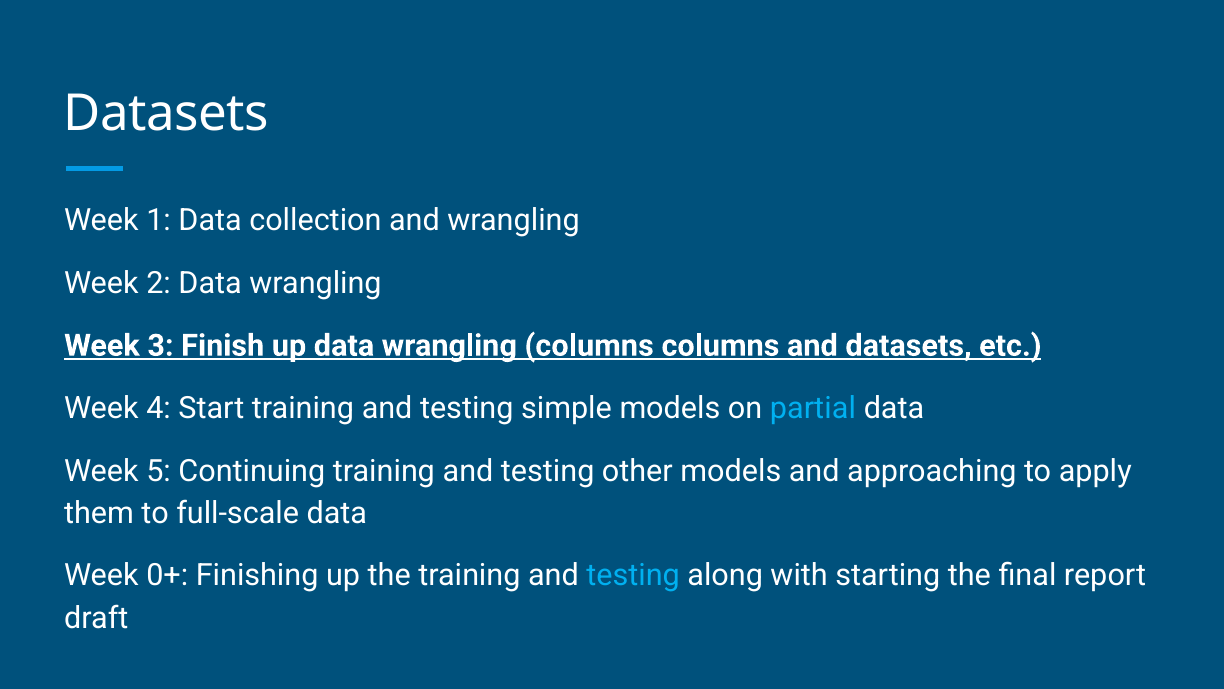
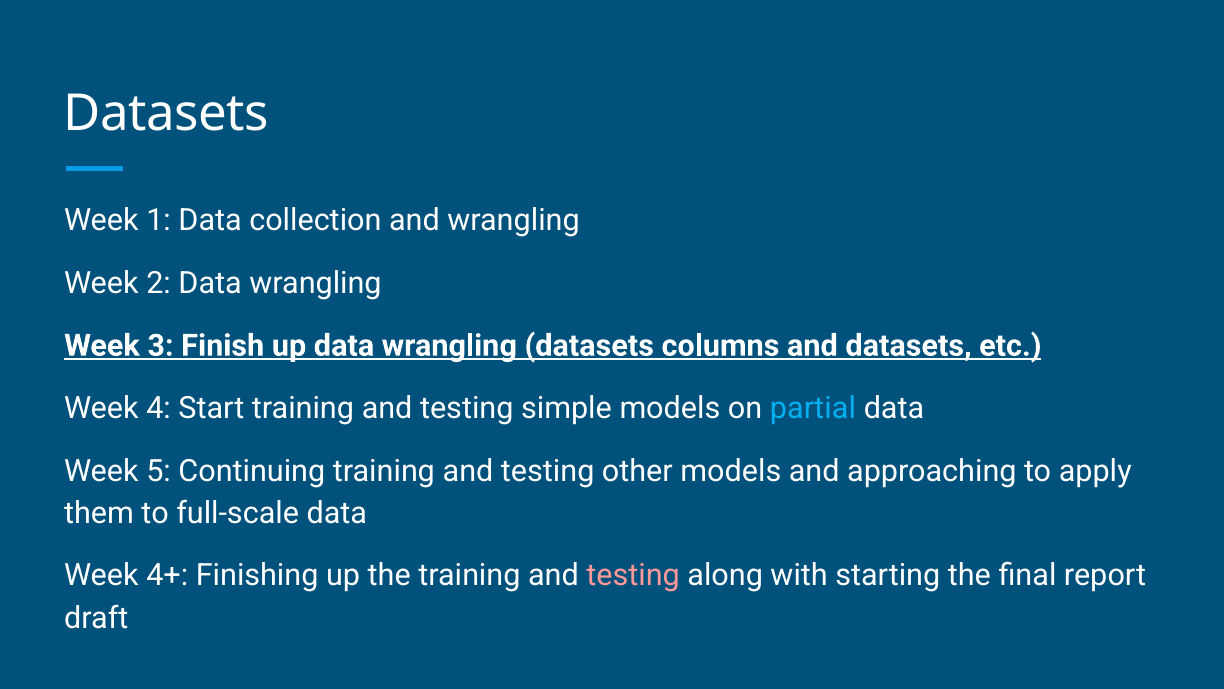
wrangling columns: columns -> datasets
0+: 0+ -> 4+
testing at (633, 575) colour: light blue -> pink
